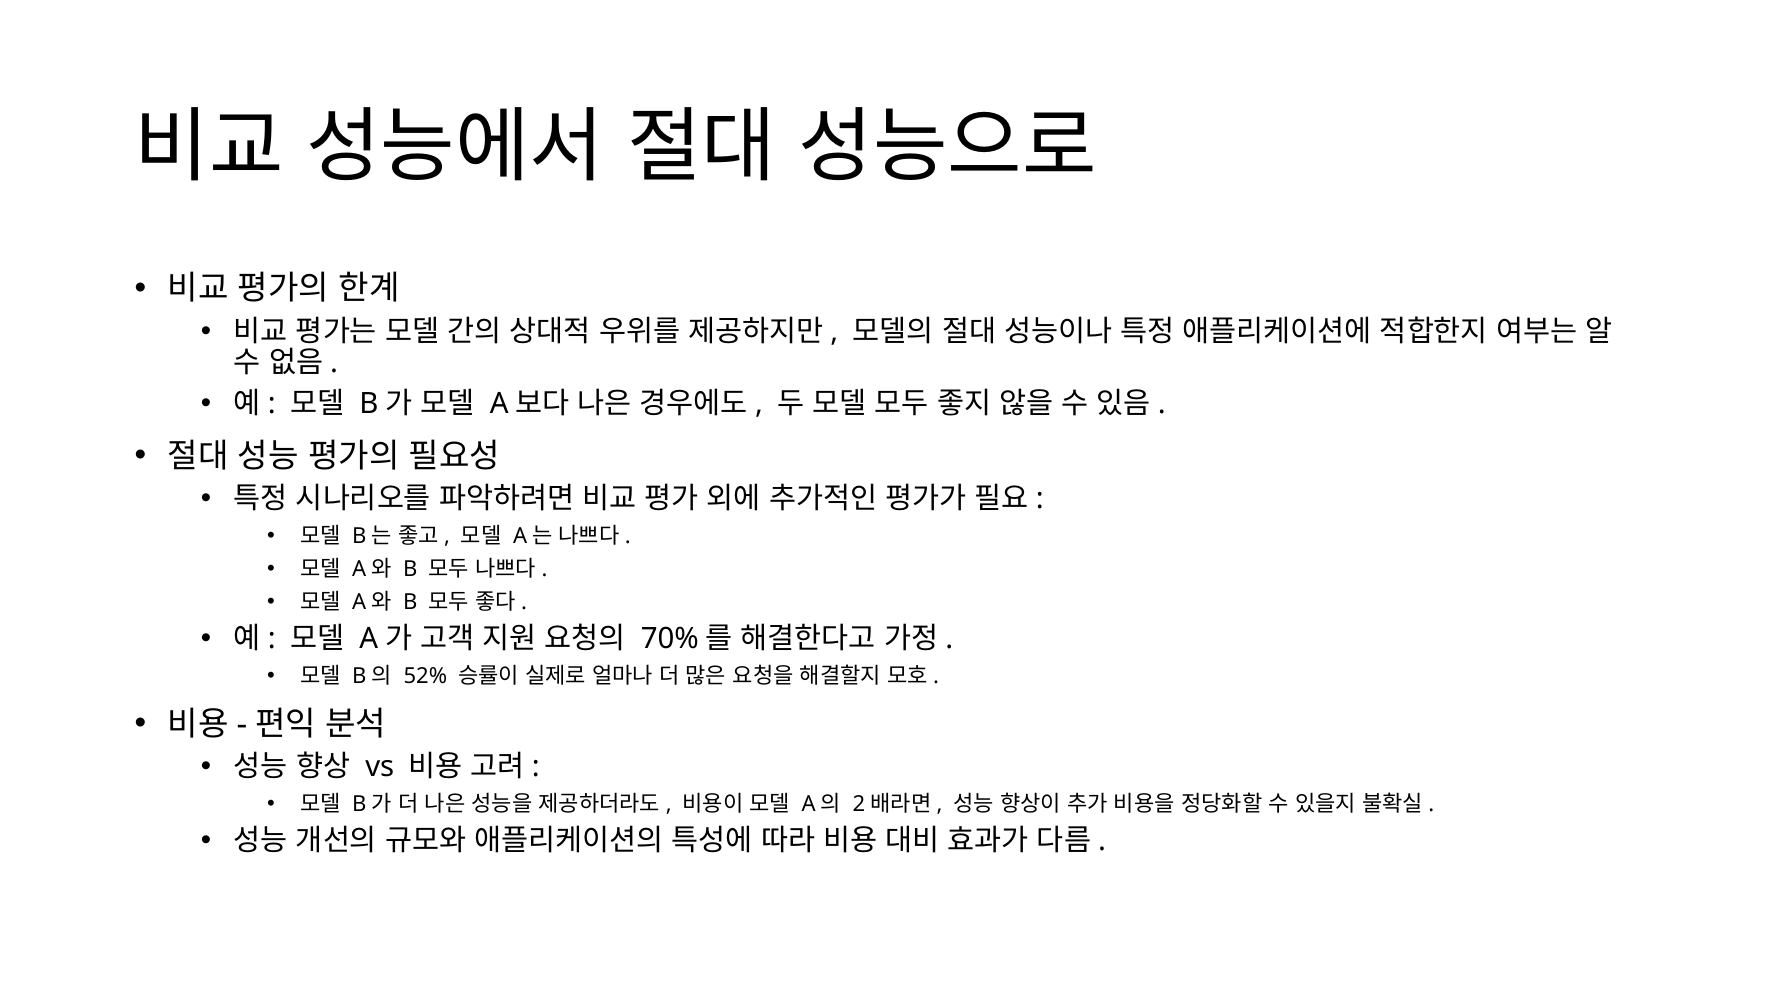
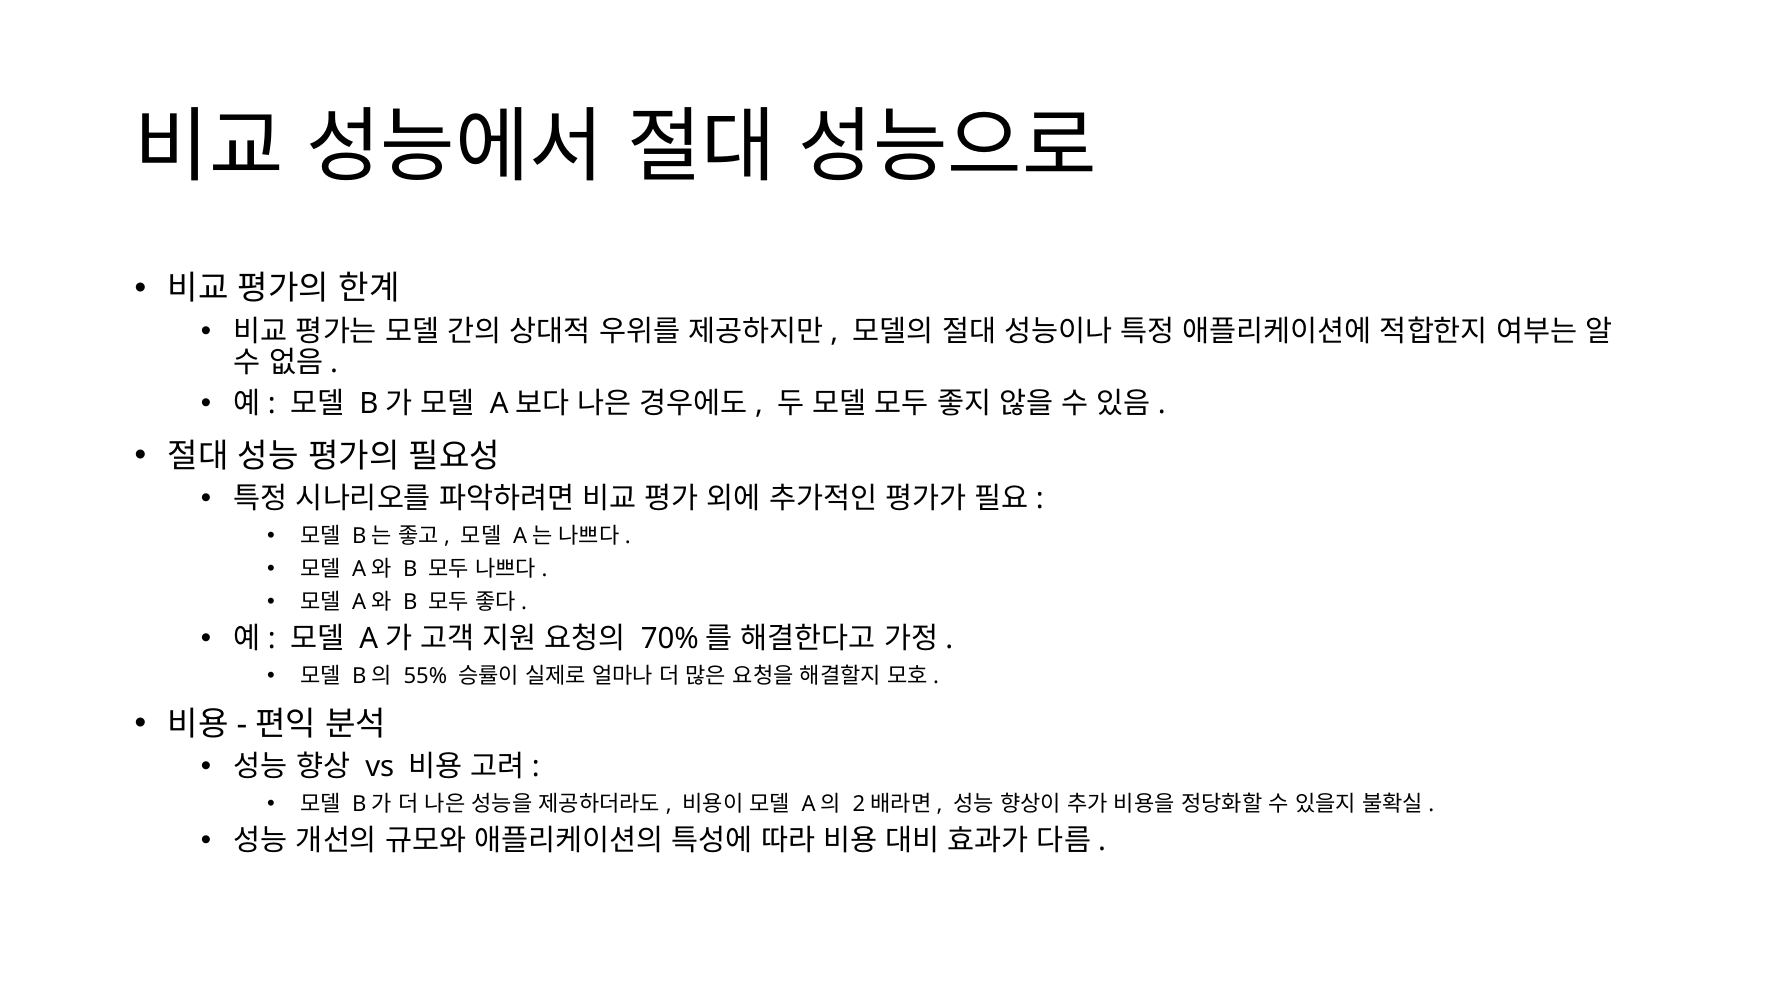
52%: 52% -> 55%
